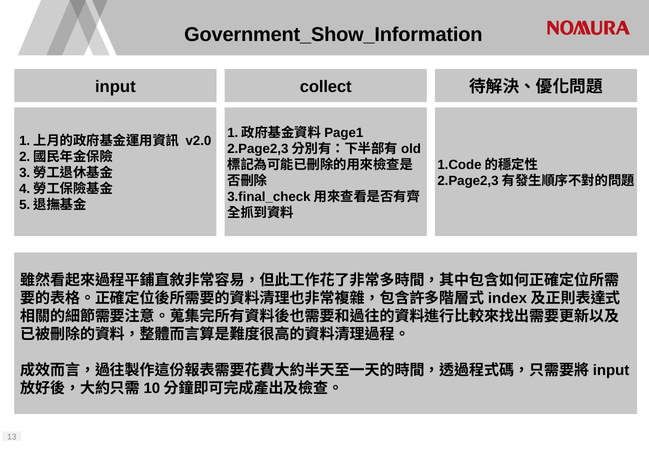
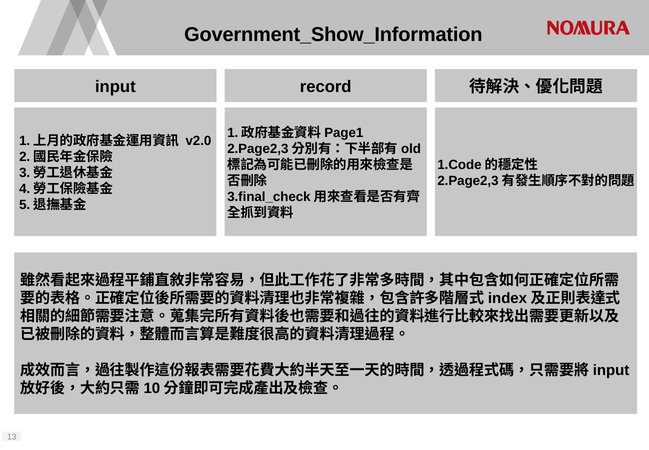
collect: collect -> record
